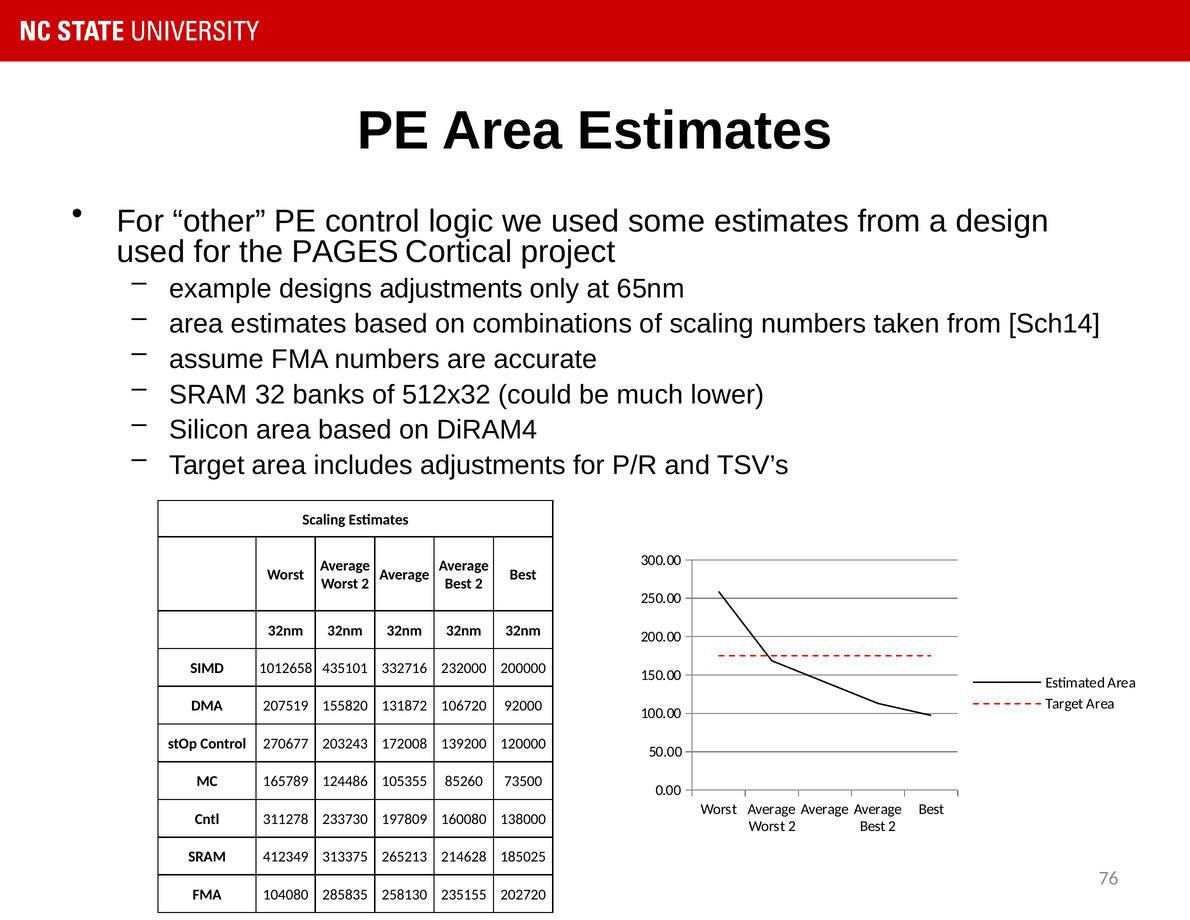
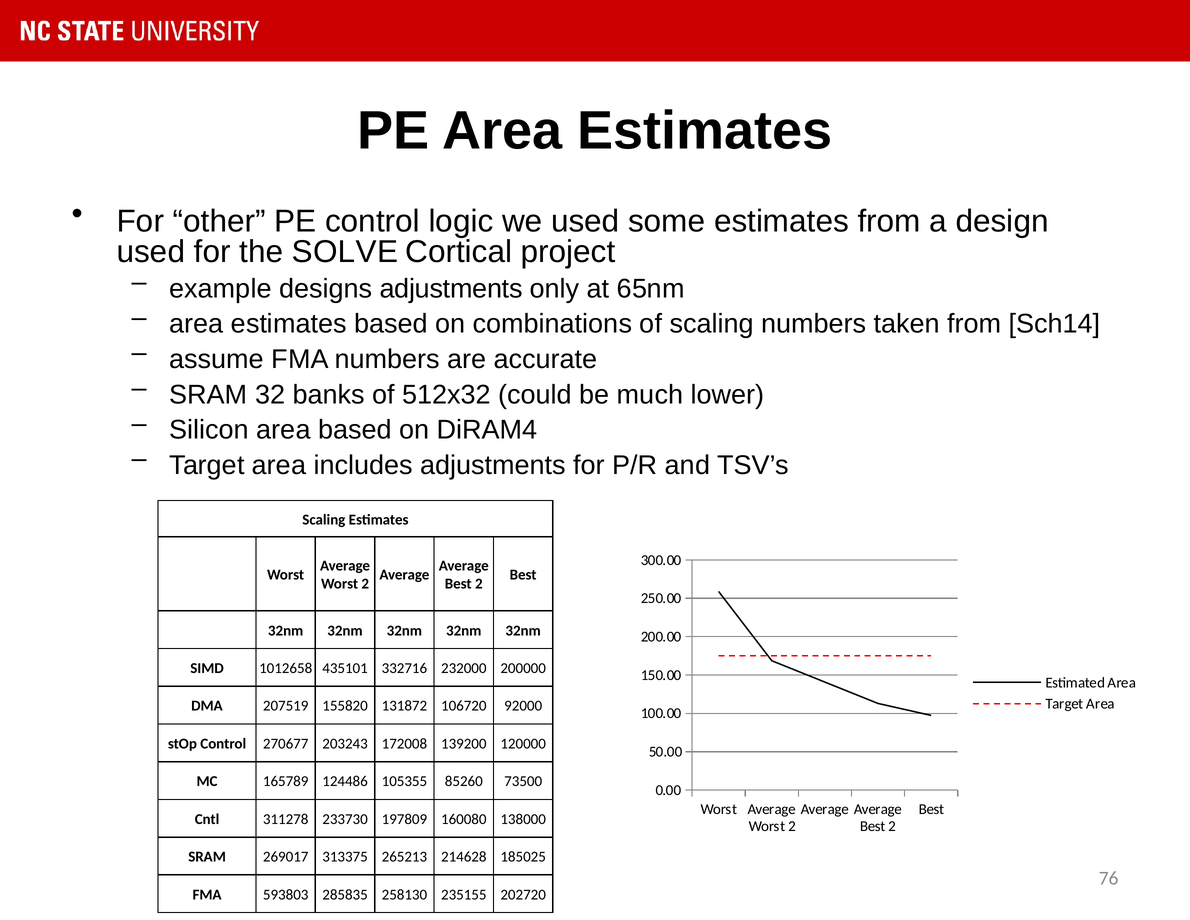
PAGES: PAGES -> SOLVE
412349: 412349 -> 269017
104080: 104080 -> 593803
